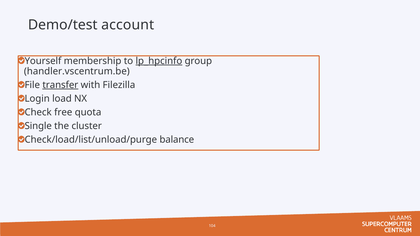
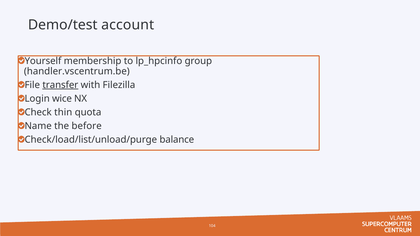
lp_hpcinfo underline: present -> none
load: load -> wice
free: free -> thin
Single: Single -> Name
cluster: cluster -> before
